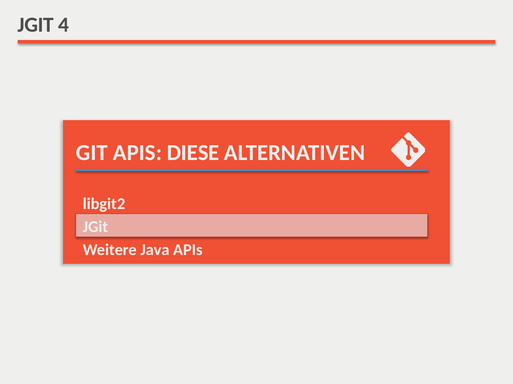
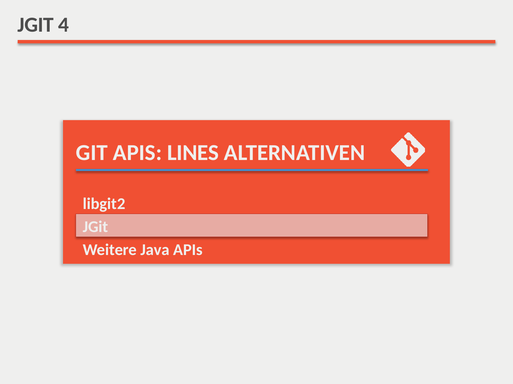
DIESE: DIESE -> LINES
